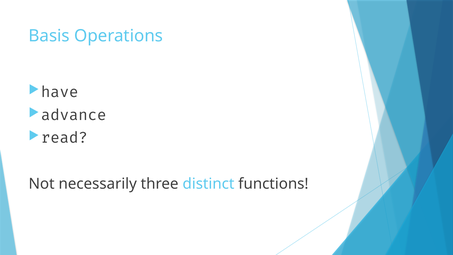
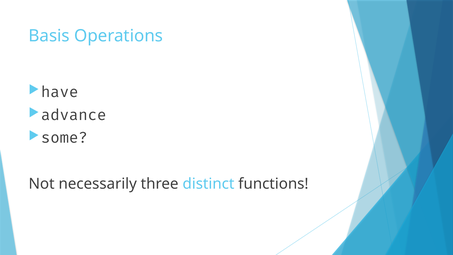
read: read -> some
